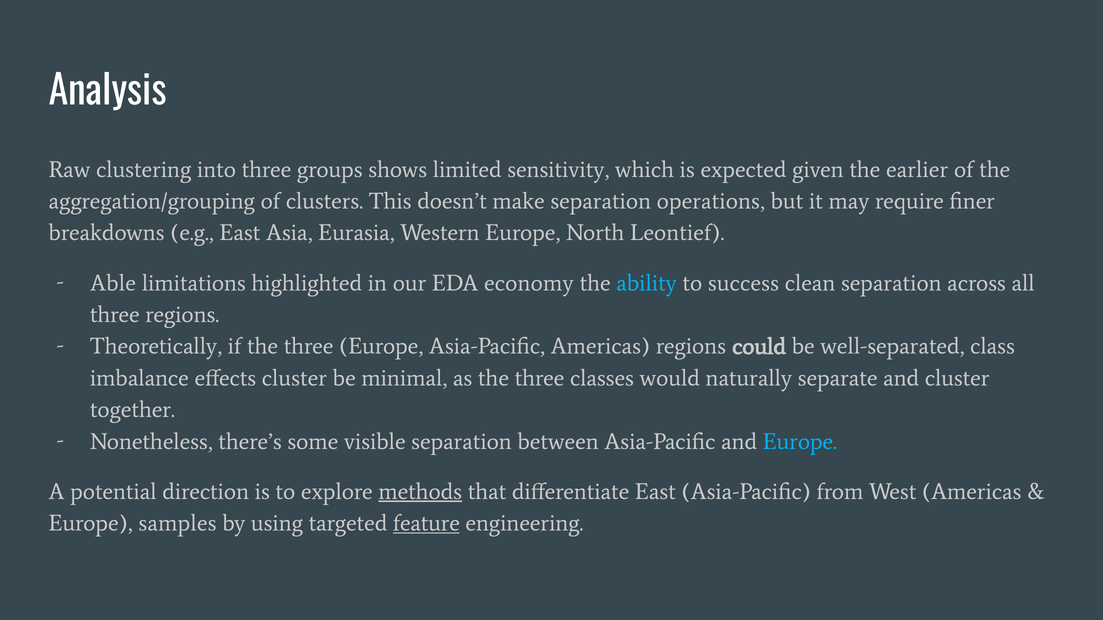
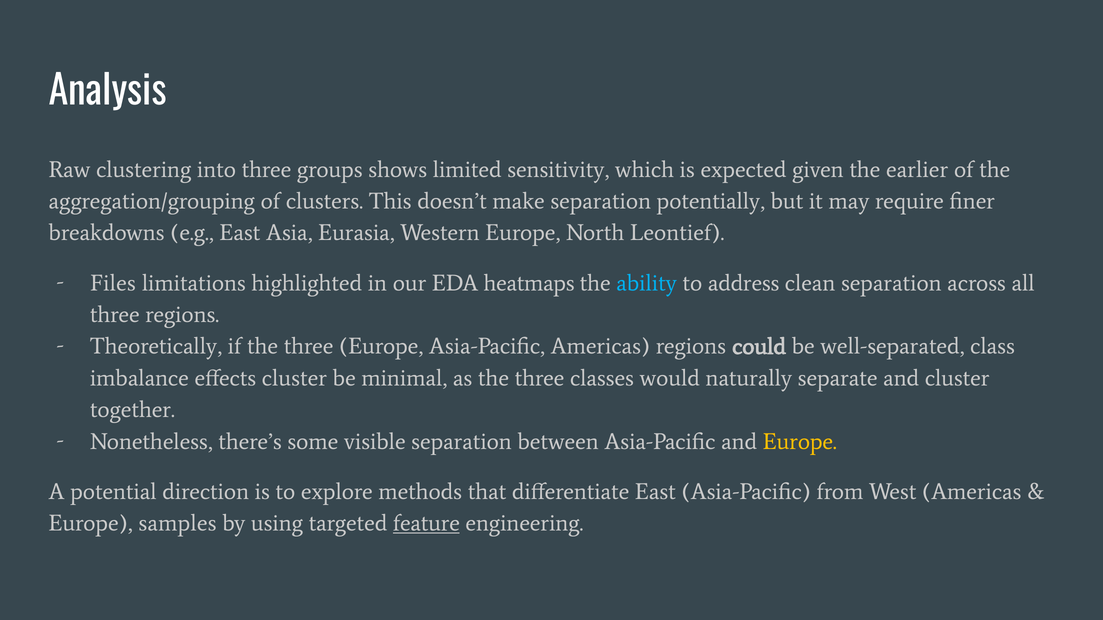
operations: operations -> potentially
Able: Able -> Files
economy: economy -> heatmaps
success: success -> address
Europe at (800, 442) colour: light blue -> yellow
methods underline: present -> none
